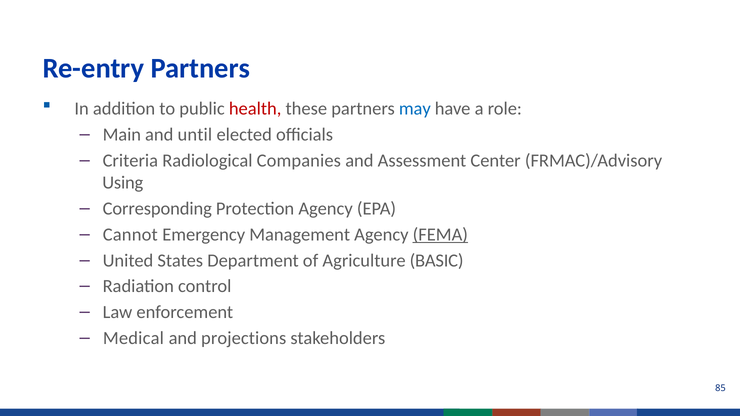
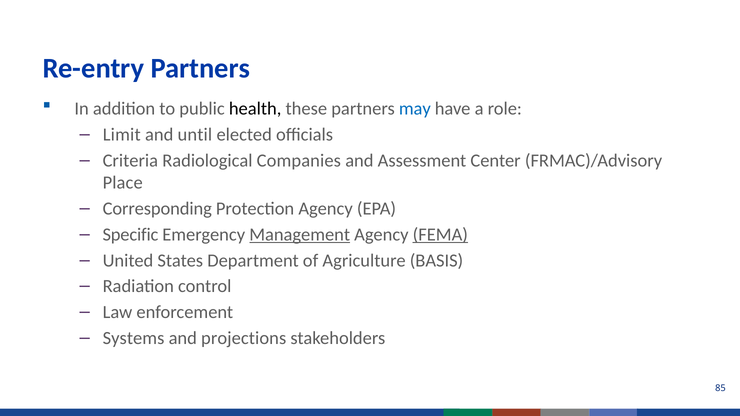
health colour: red -> black
Main: Main -> Limit
Using: Using -> Place
Cannot: Cannot -> Specific
Management underline: none -> present
BASIC: BASIC -> BASIS
Medical: Medical -> Systems
